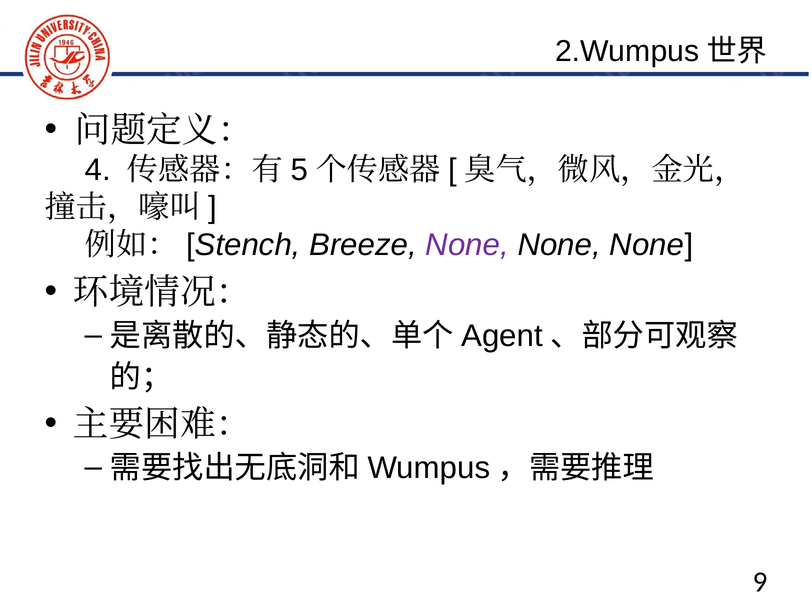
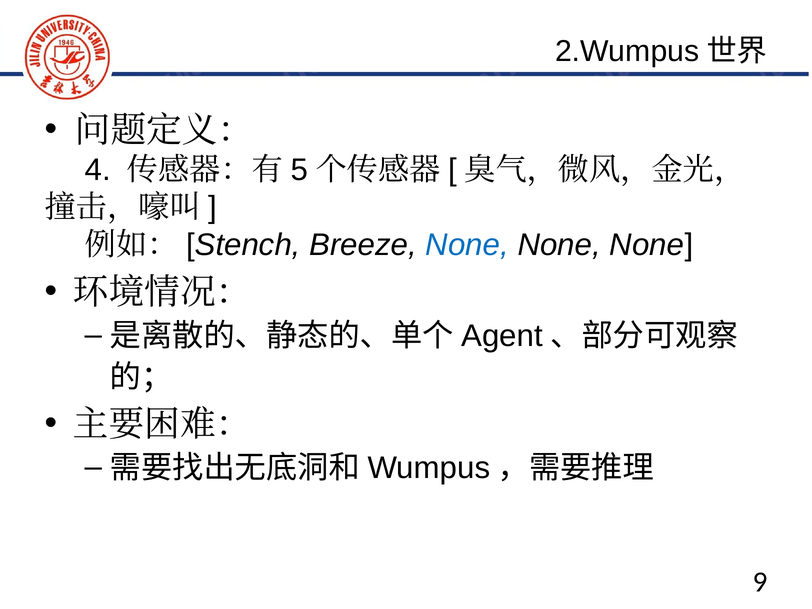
None at (467, 245) colour: purple -> blue
